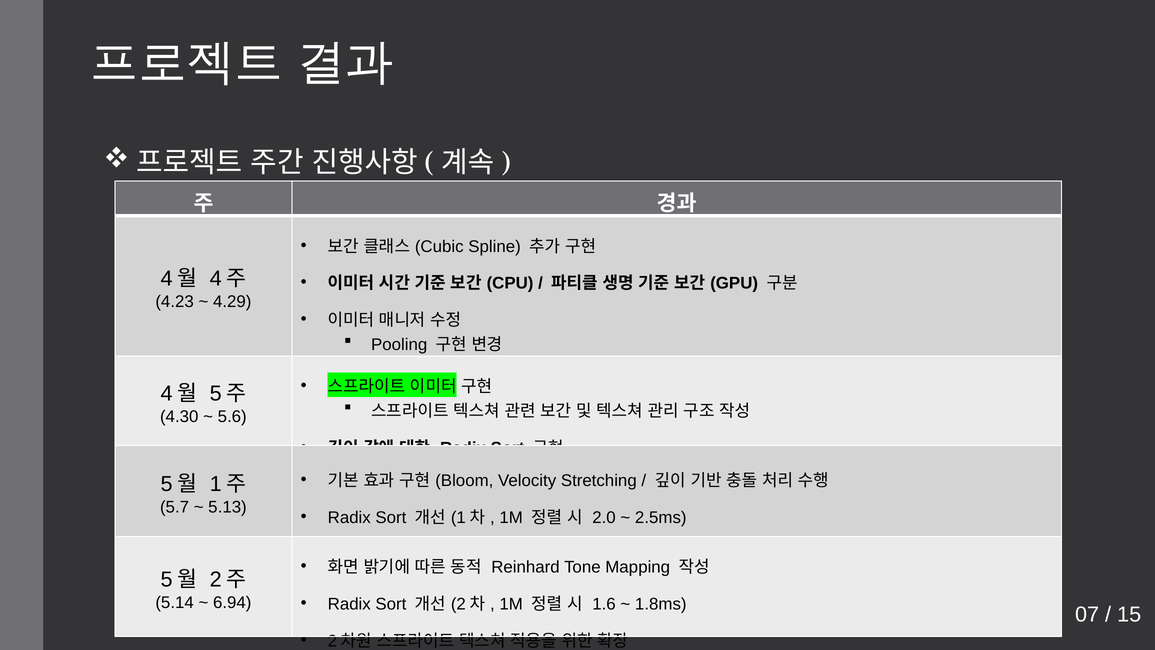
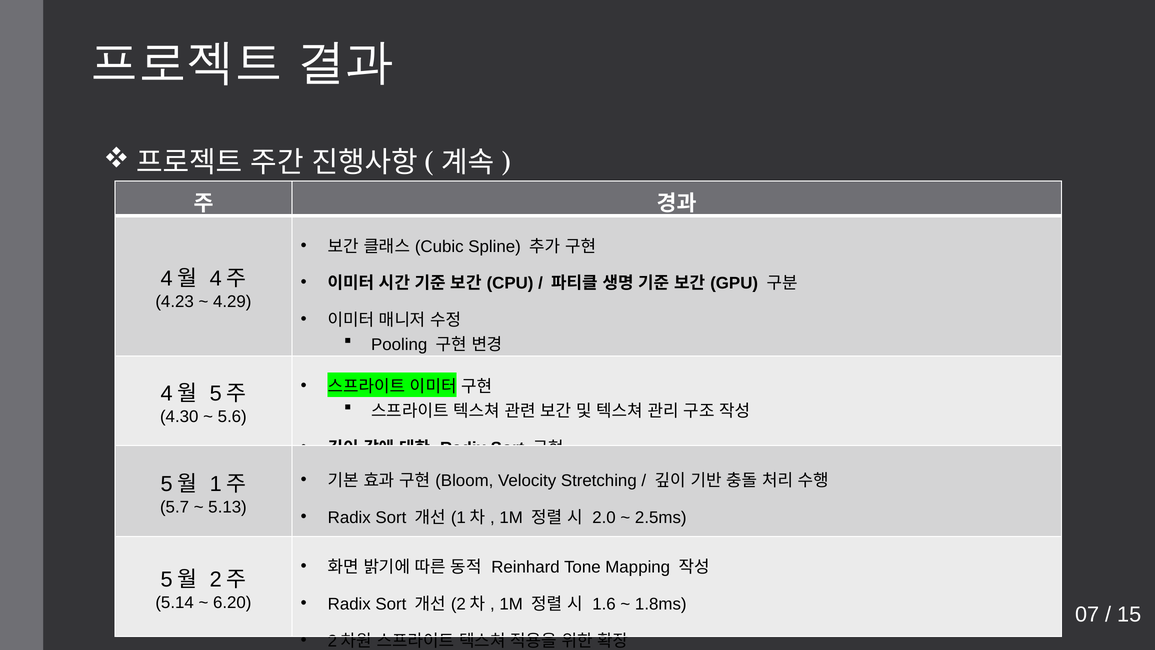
6.94: 6.94 -> 6.20
